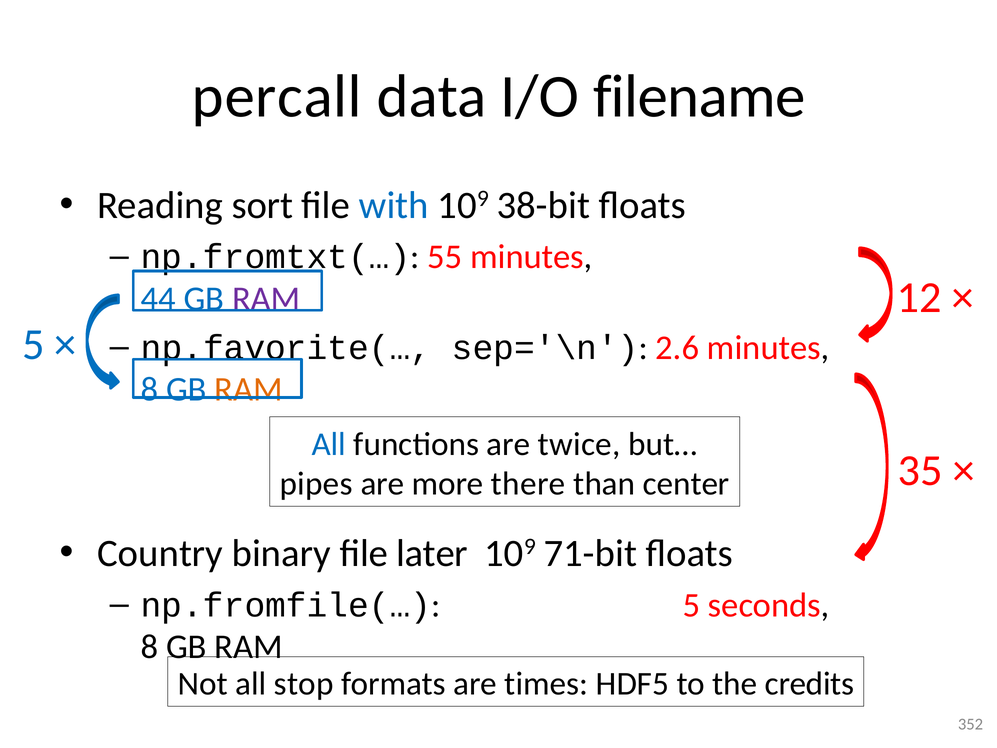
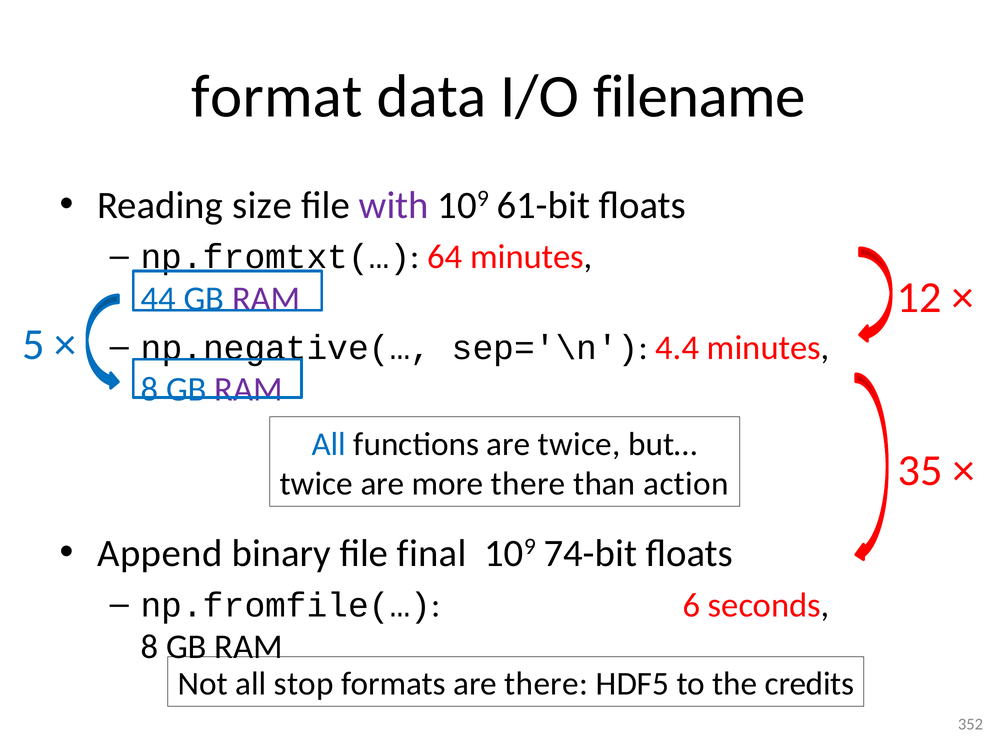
percall: percall -> format
sort: sort -> size
with colour: blue -> purple
38-bit: 38-bit -> 61-bit
55: 55 -> 64
np.favorite(…: np.favorite(… -> np.negative(…
2.6: 2.6 -> 4.4
RAM at (249, 389) colour: orange -> purple
pipes at (316, 484): pipes -> twice
center: center -> action
Country: Country -> Append
later: later -> final
71-bit: 71-bit -> 74-bit
np.fromfile(… 5: 5 -> 6
are times: times -> there
